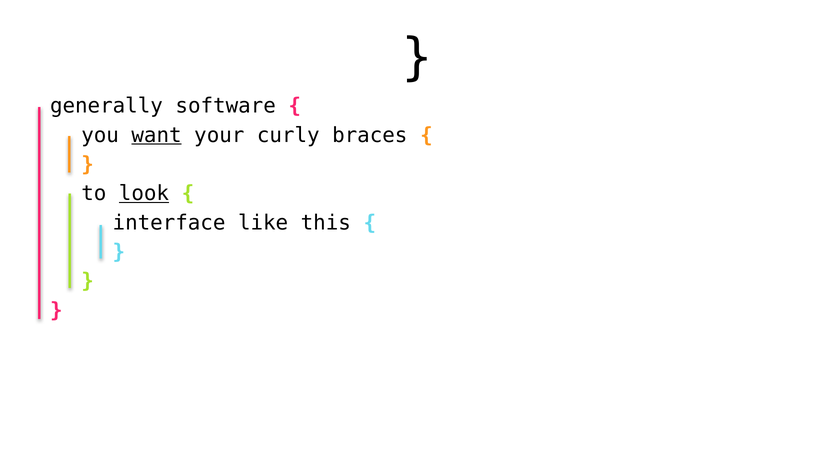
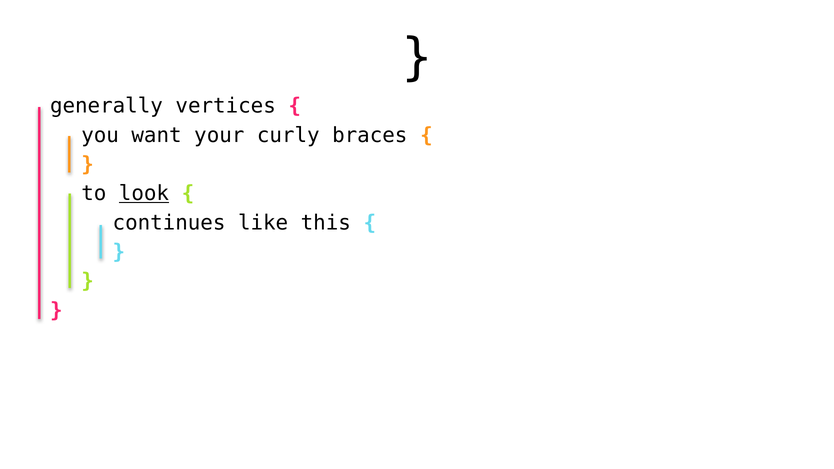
software: software -> vertices
want underline: present -> none
interface: interface -> continues
